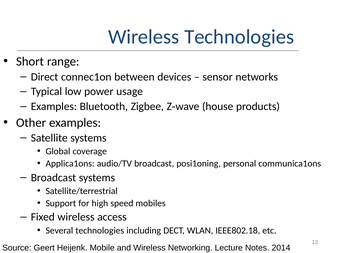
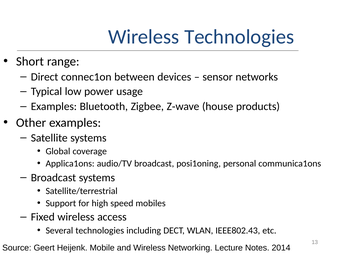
IEEE802.18: IEEE802.18 -> IEEE802.43
